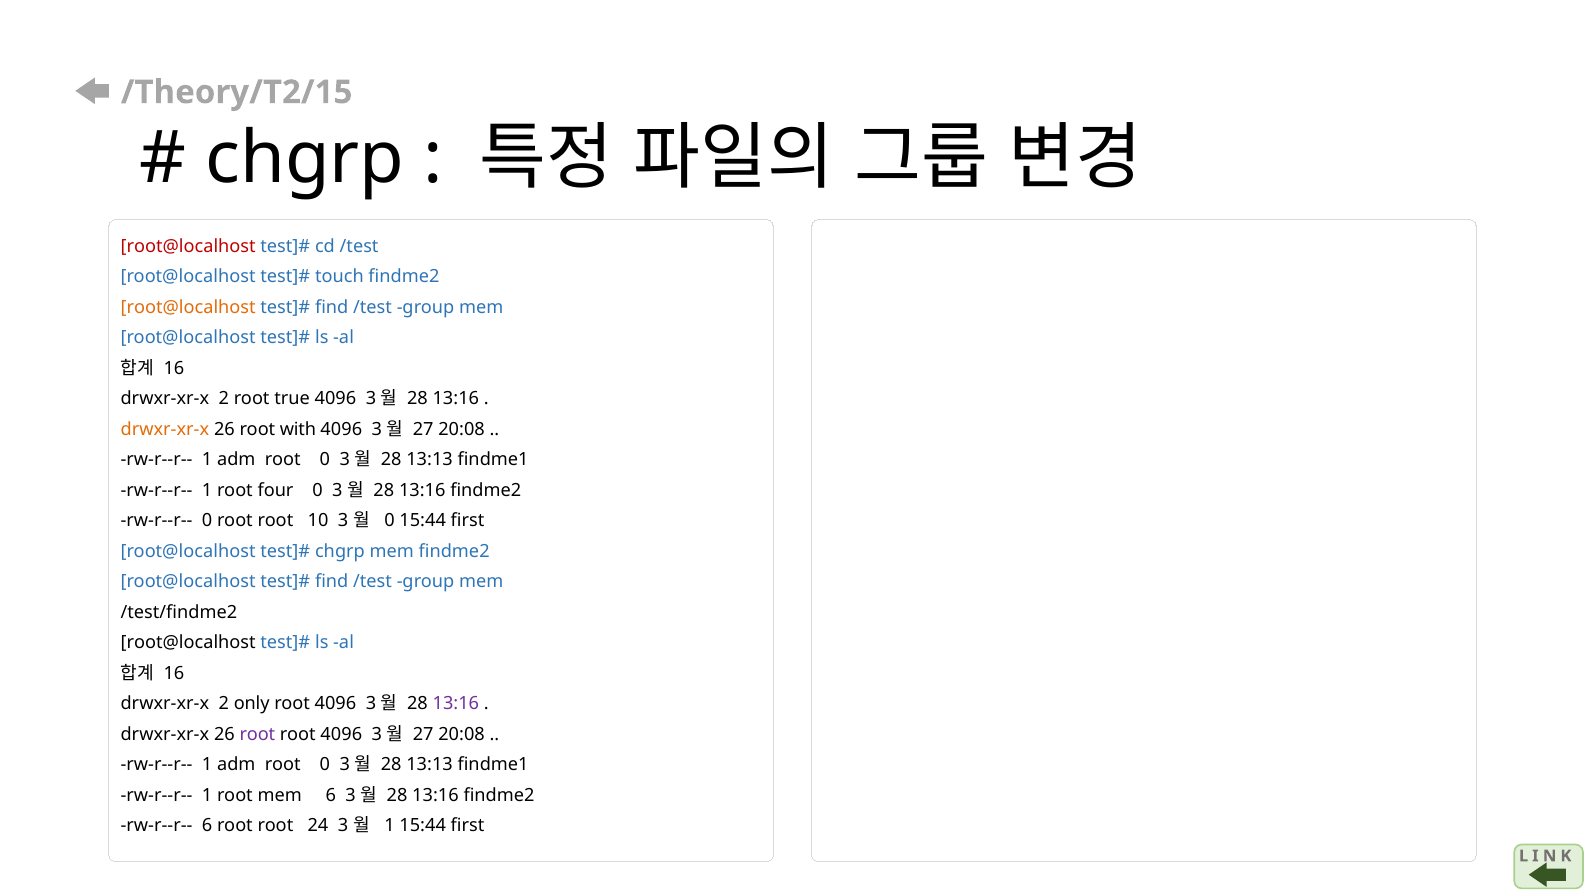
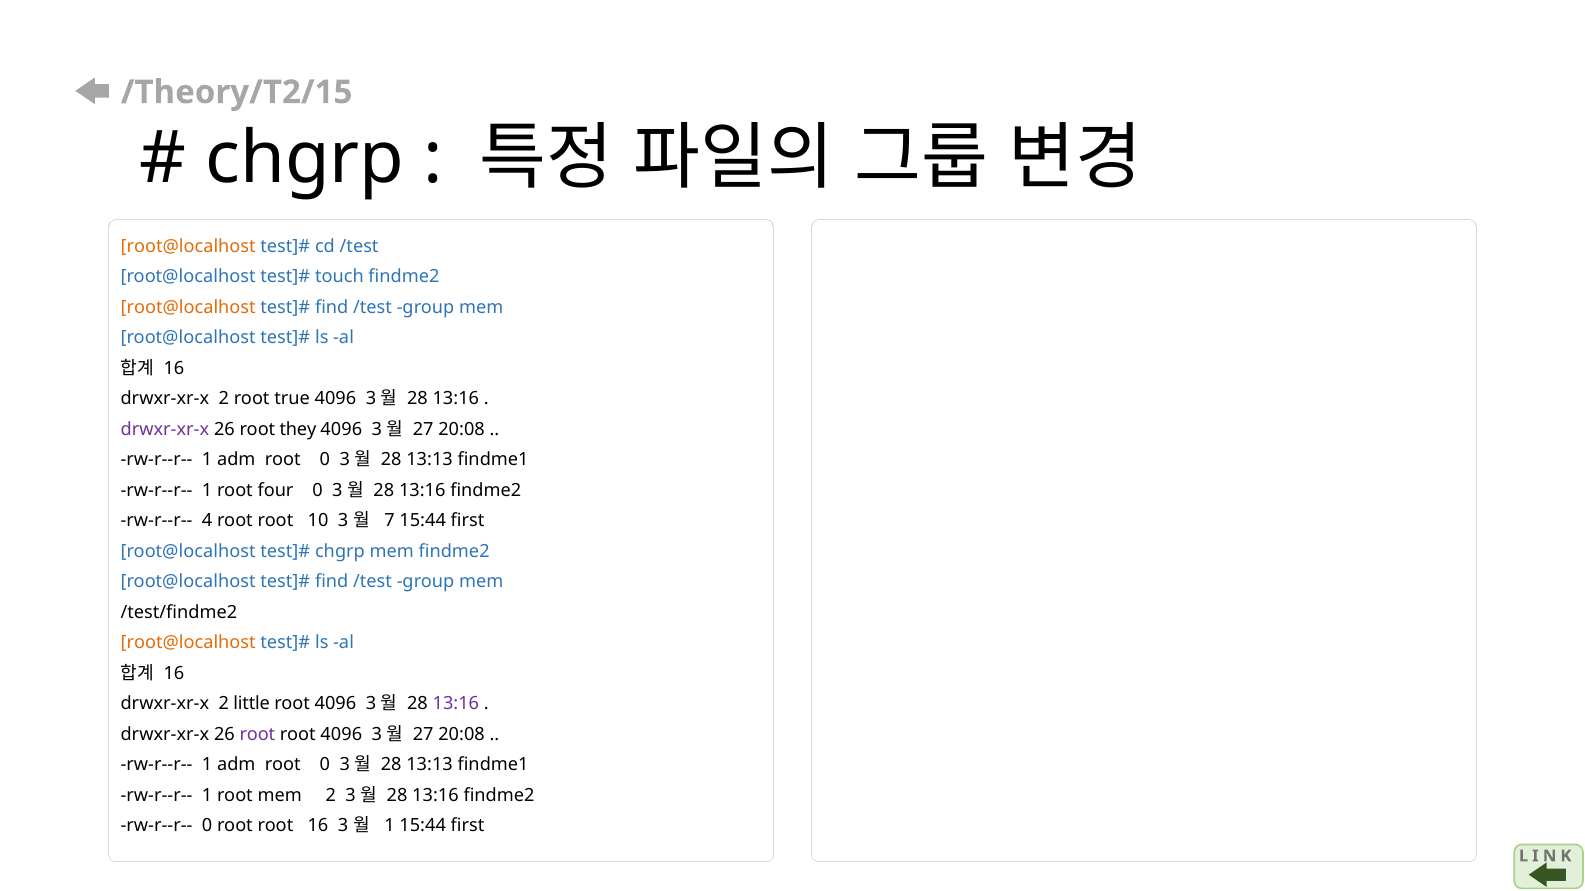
root@localhost at (188, 246) colour: red -> orange
drwxr-xr-x at (165, 430) colour: orange -> purple
with: with -> they
rw-r--r-- 0: 0 -> 4
0 at (390, 521): 0 -> 7
root@localhost at (188, 643) colour: black -> orange
only: only -> little
mem 6: 6 -> 2
rw-r--r-- 6: 6 -> 0
root 24: 24 -> 16
